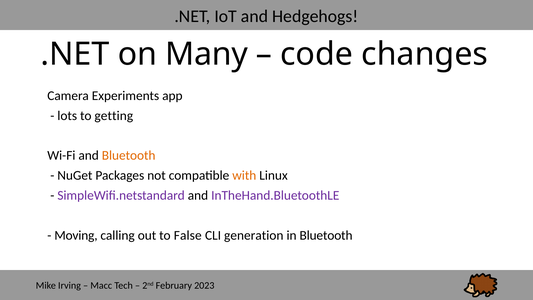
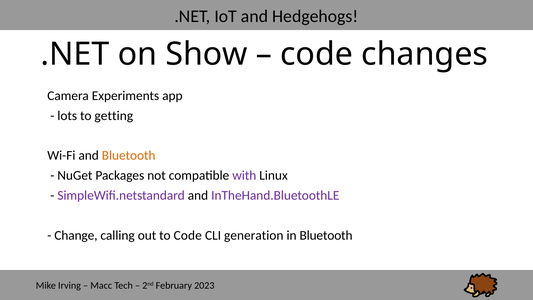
Many: Many -> Show
with colour: orange -> purple
Moving: Moving -> Change
to False: False -> Code
